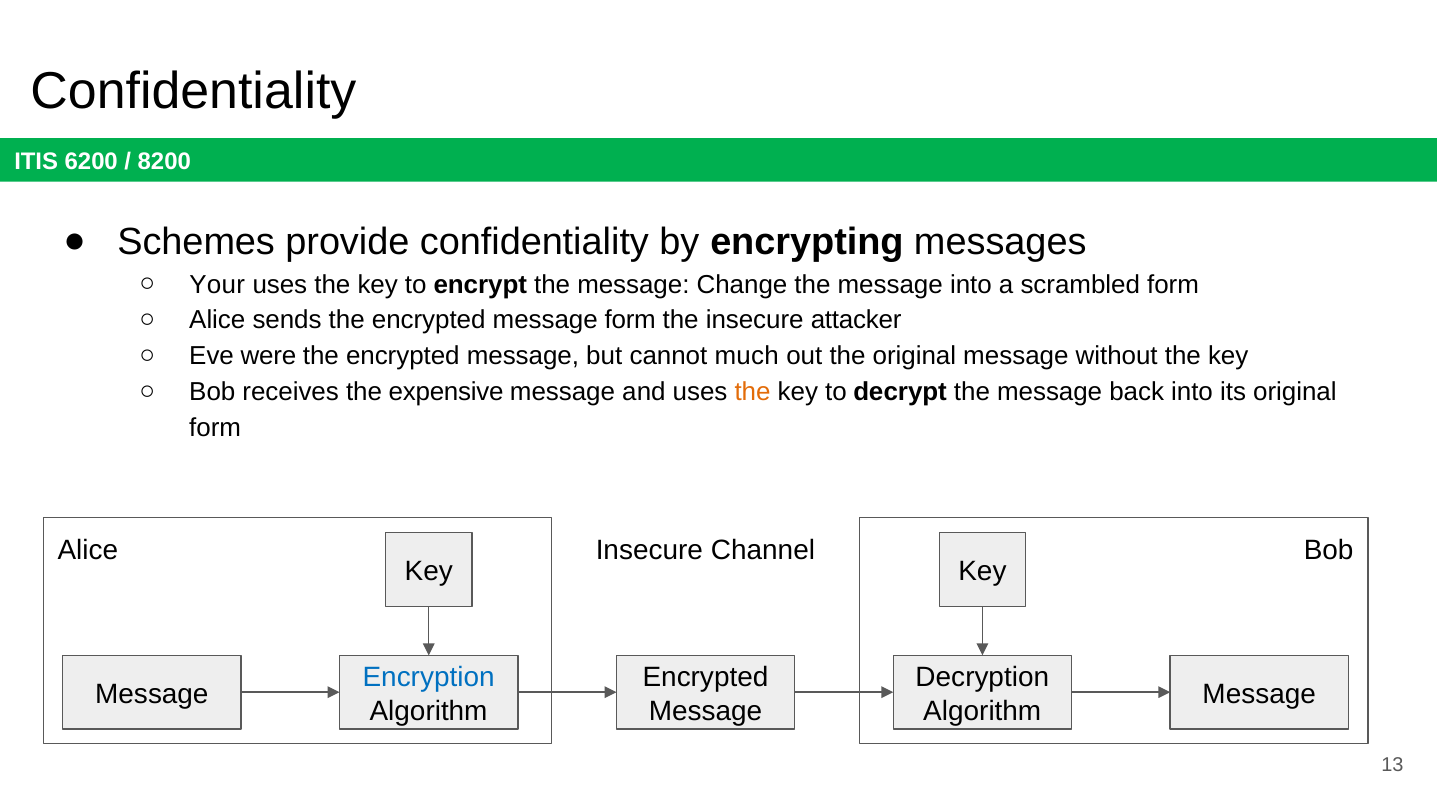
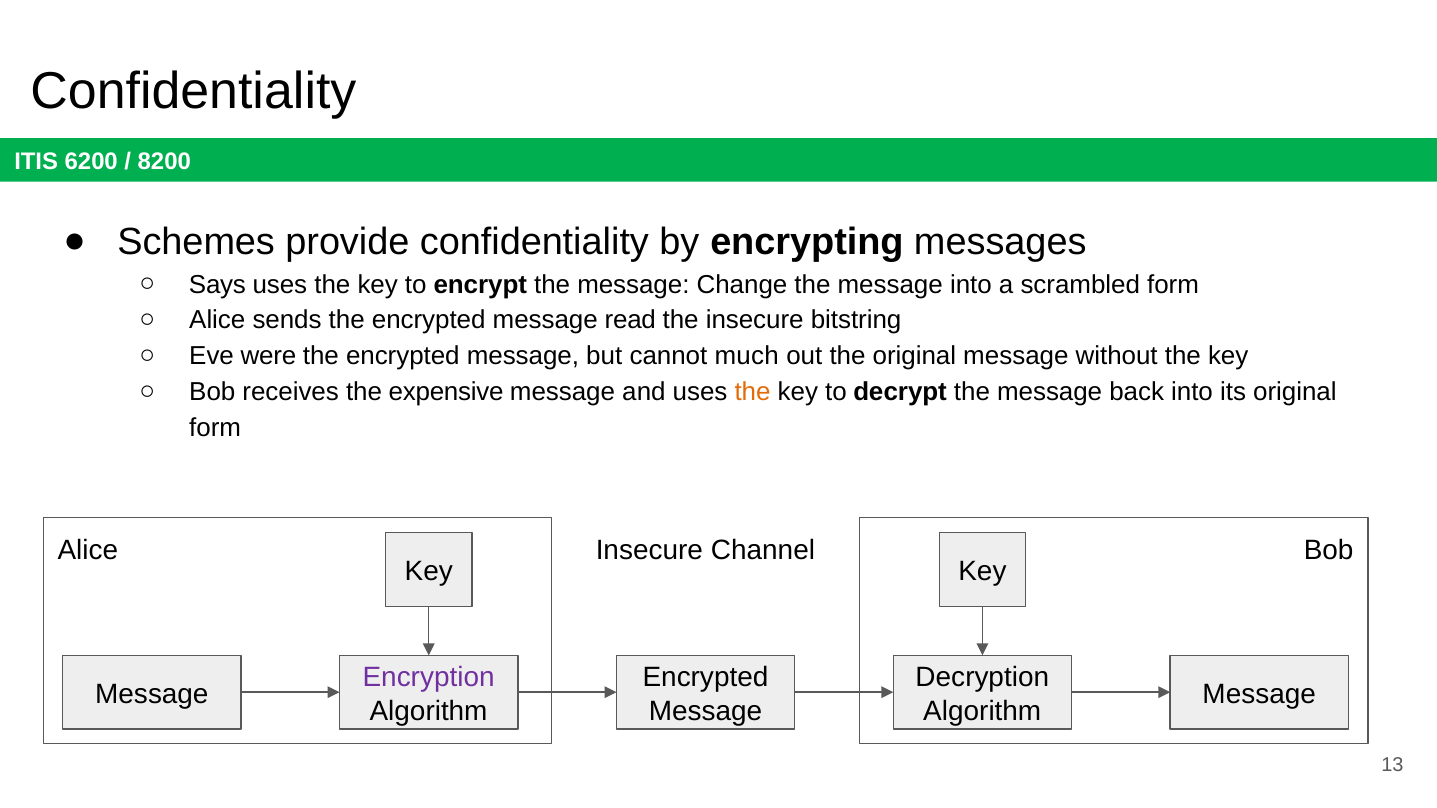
Your: Your -> Says
message form: form -> read
attacker: attacker -> bitstring
Encryption colour: blue -> purple
